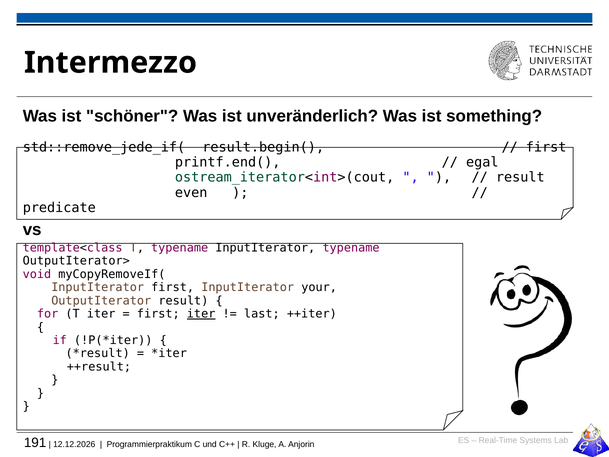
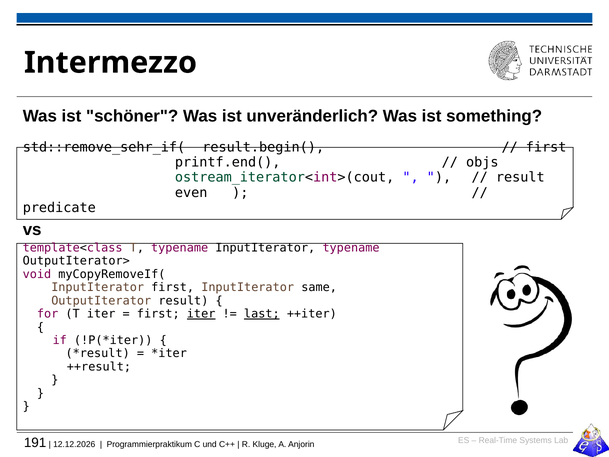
std::remove_jede_if(: std::remove_jede_if( -> std::remove_sehr_if(
egal: egal -> objs
your: your -> same
last underline: none -> present
